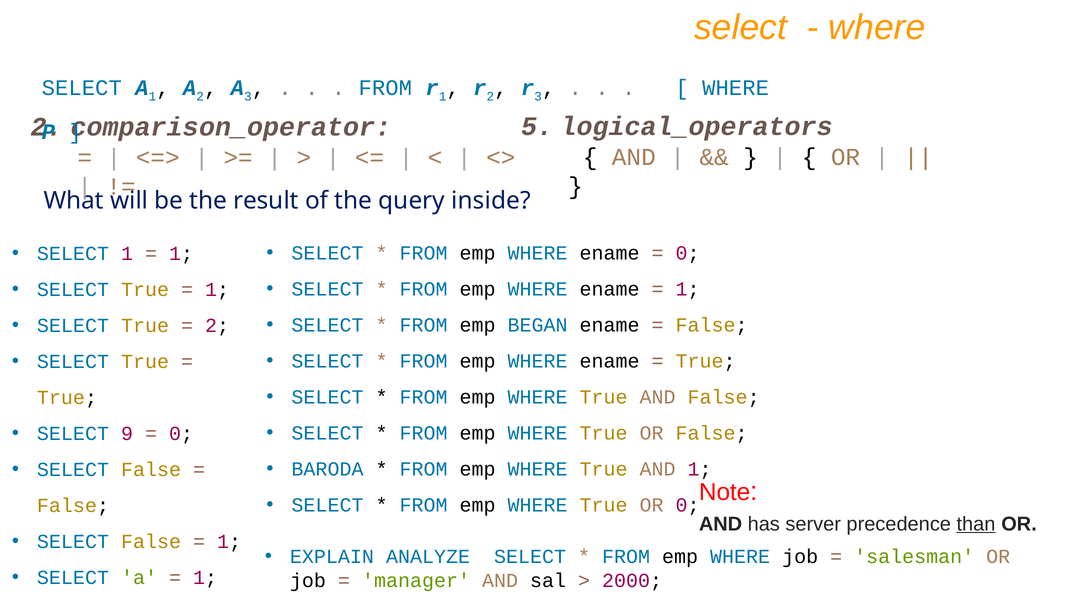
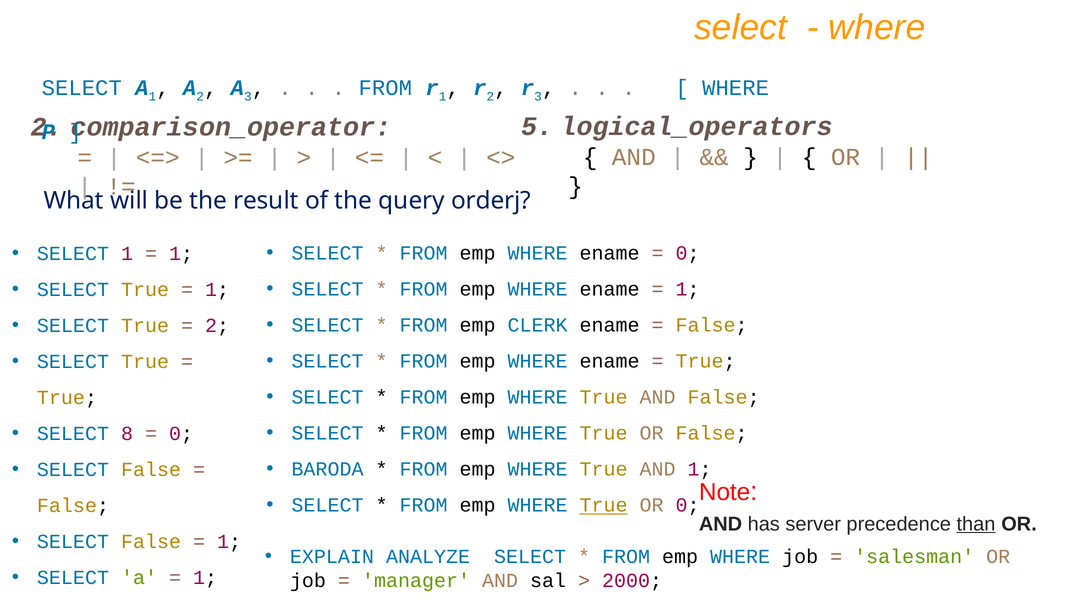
inside: inside -> orderj
BEGAN: BEGAN -> CLERK
9: 9 -> 8
True at (604, 505) underline: none -> present
